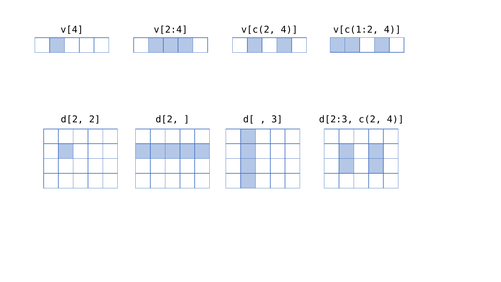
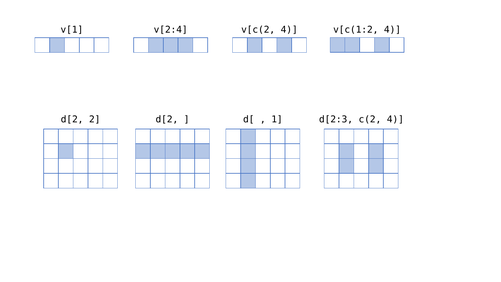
v[4: v[4 -> v[1
3: 3 -> 1
